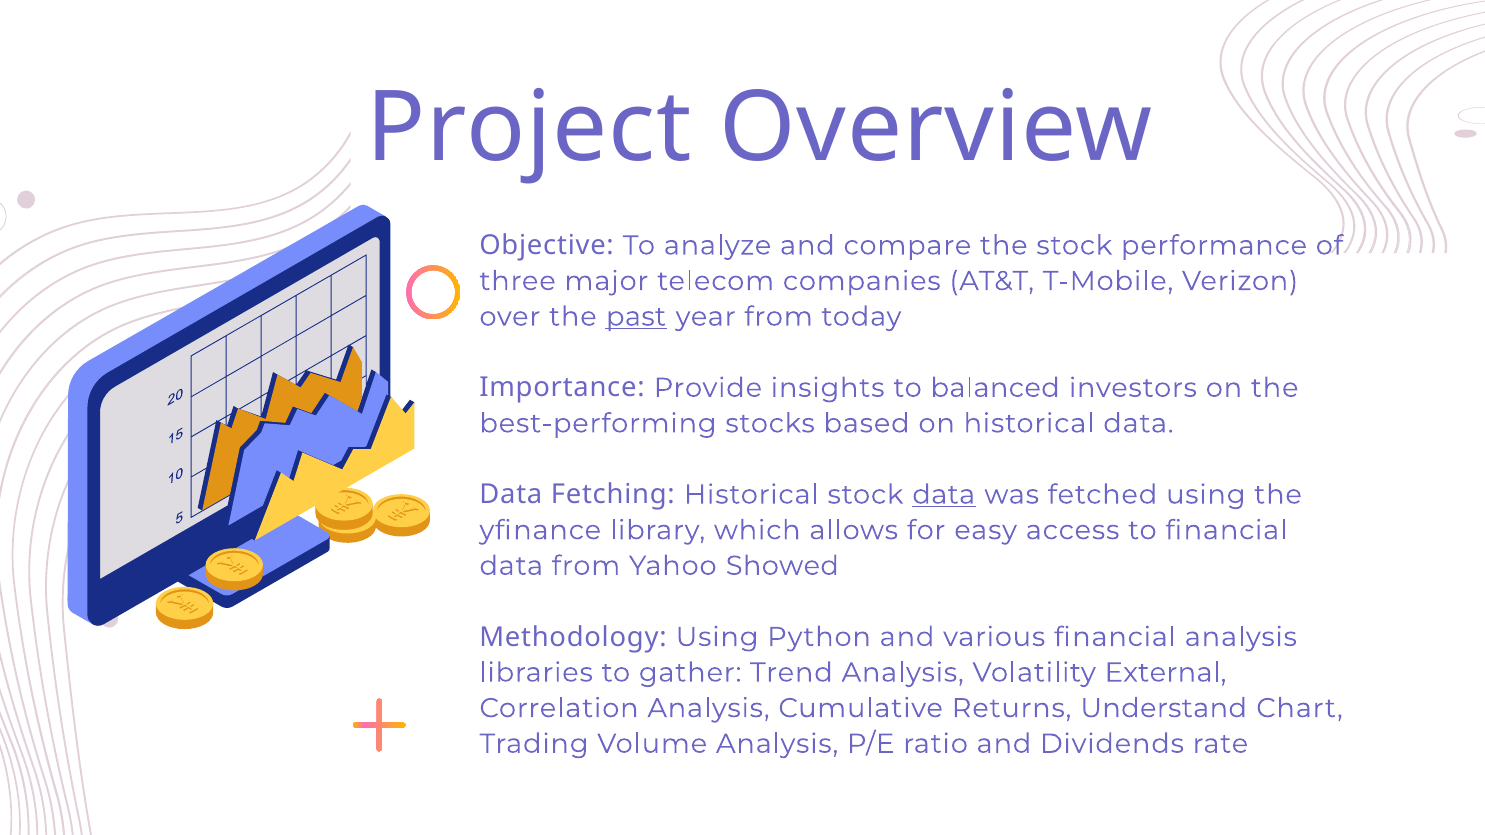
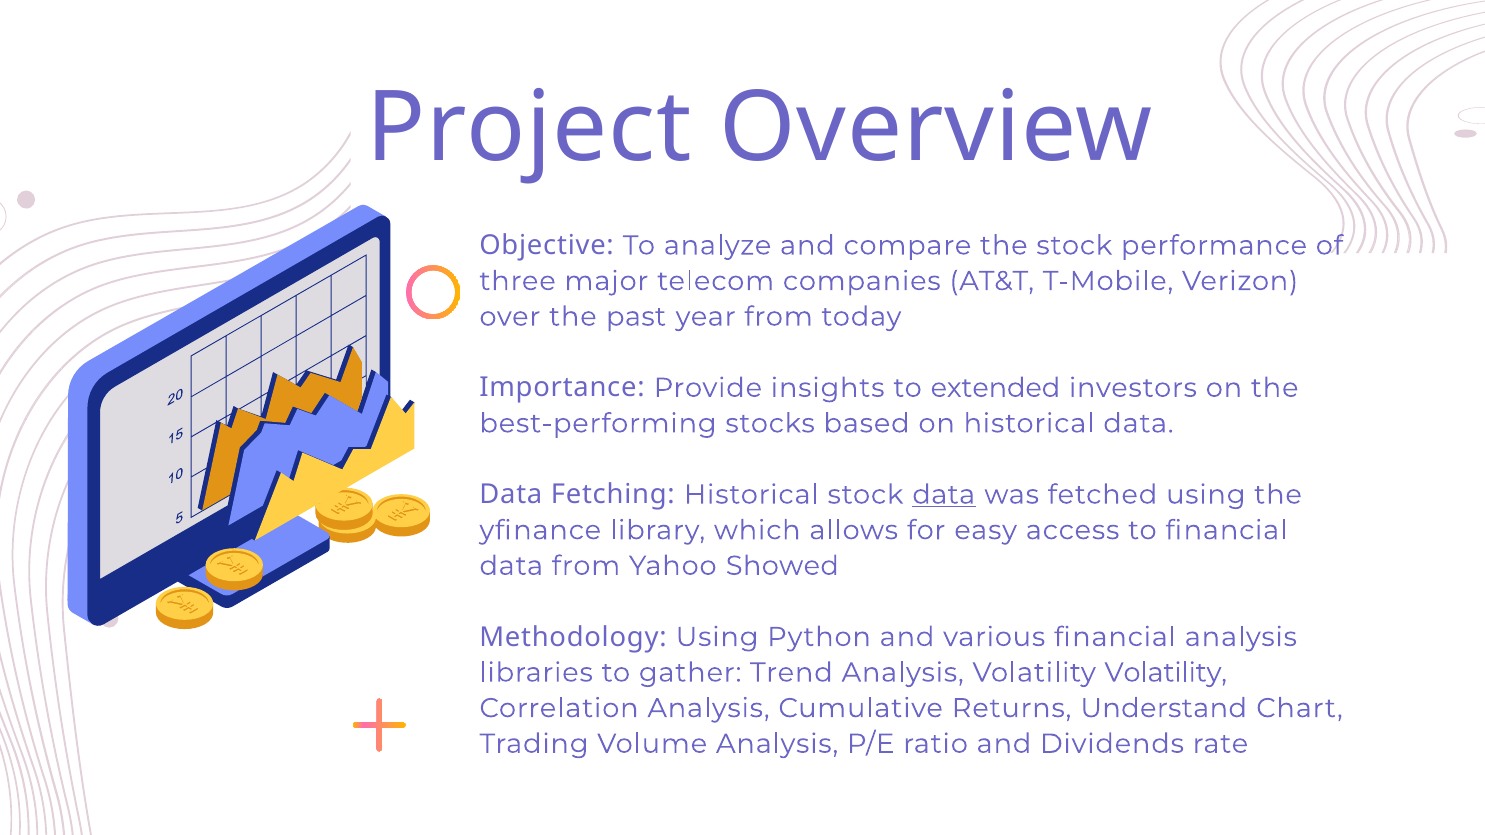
past underline: present -> none
balanced: balanced -> extended
Volatility External: External -> Volatility
